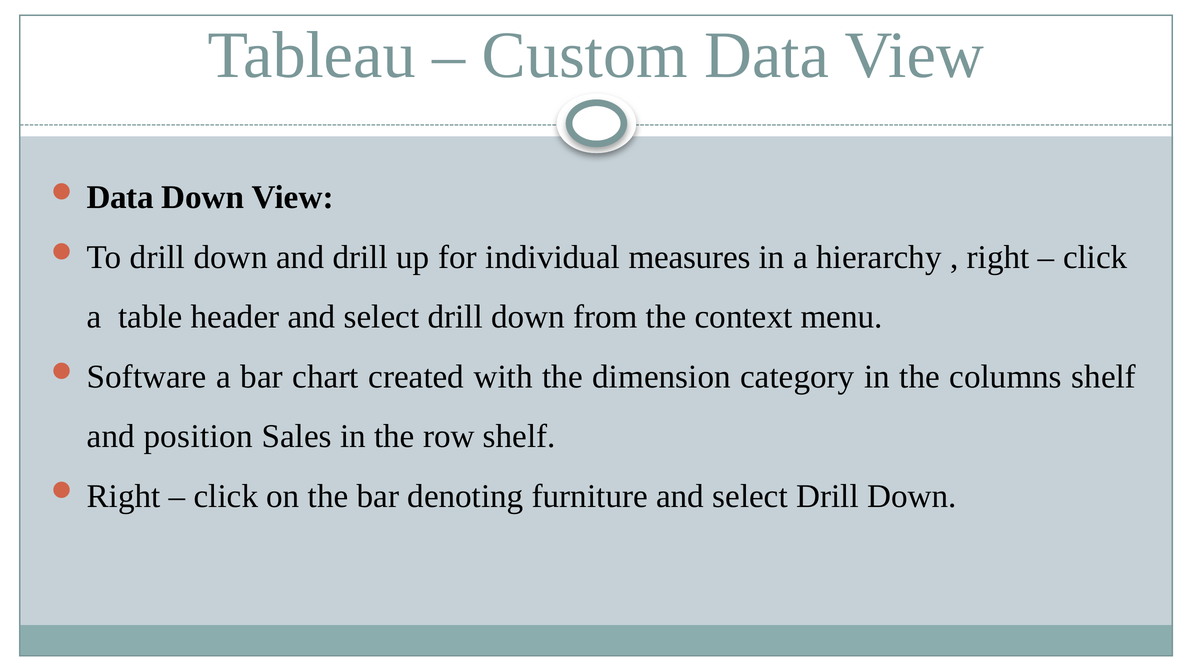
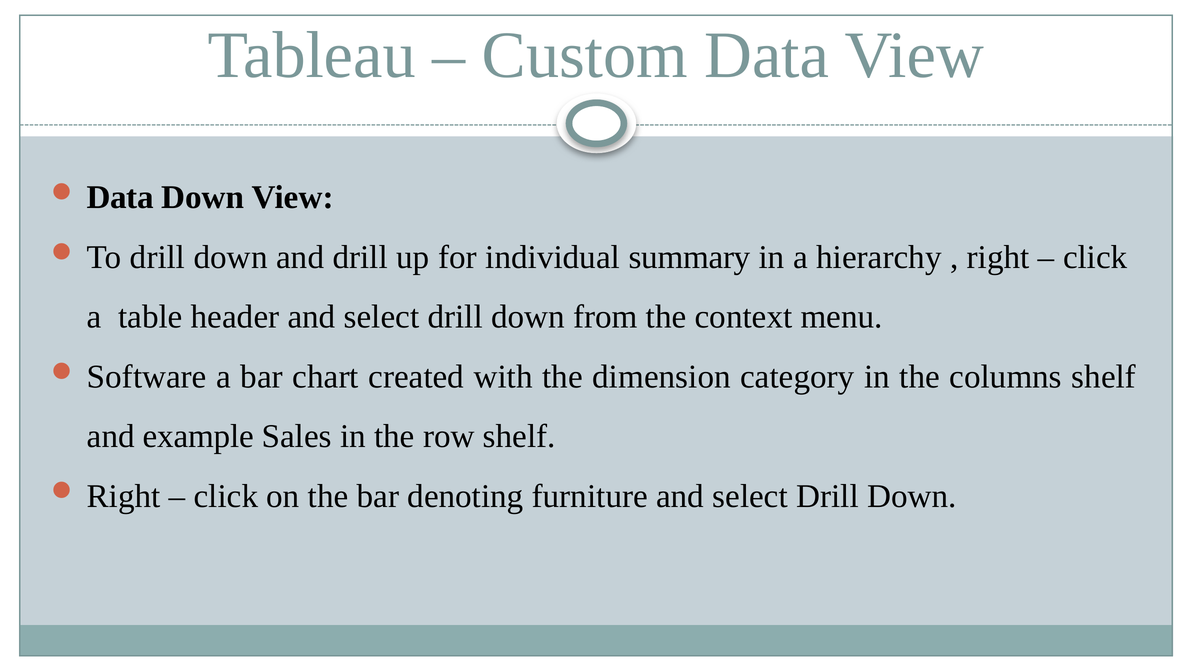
measures: measures -> summary
position: position -> example
